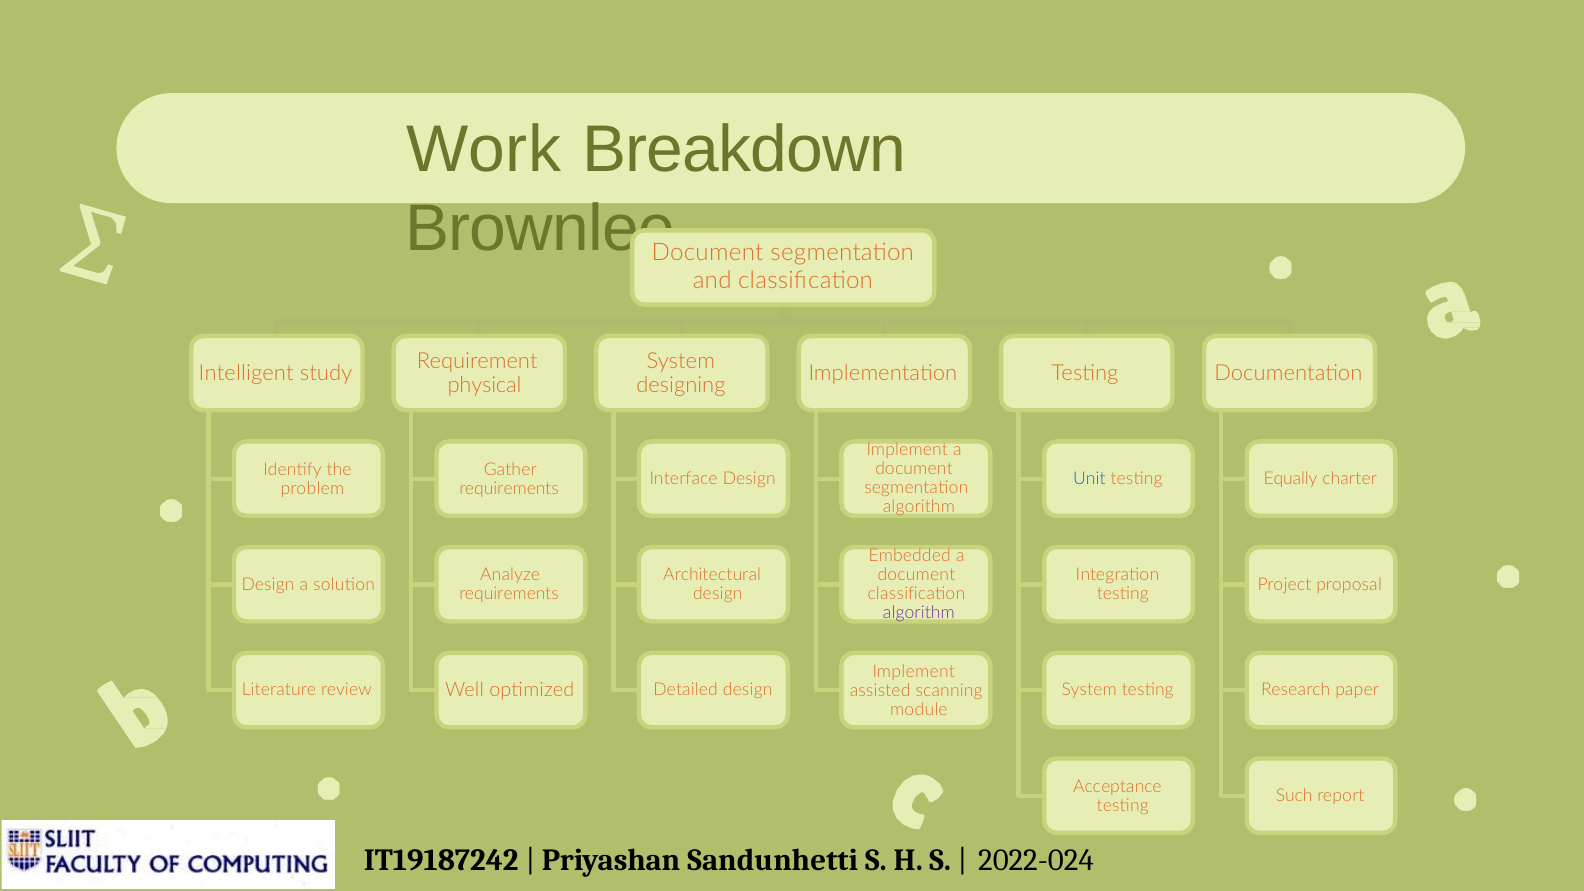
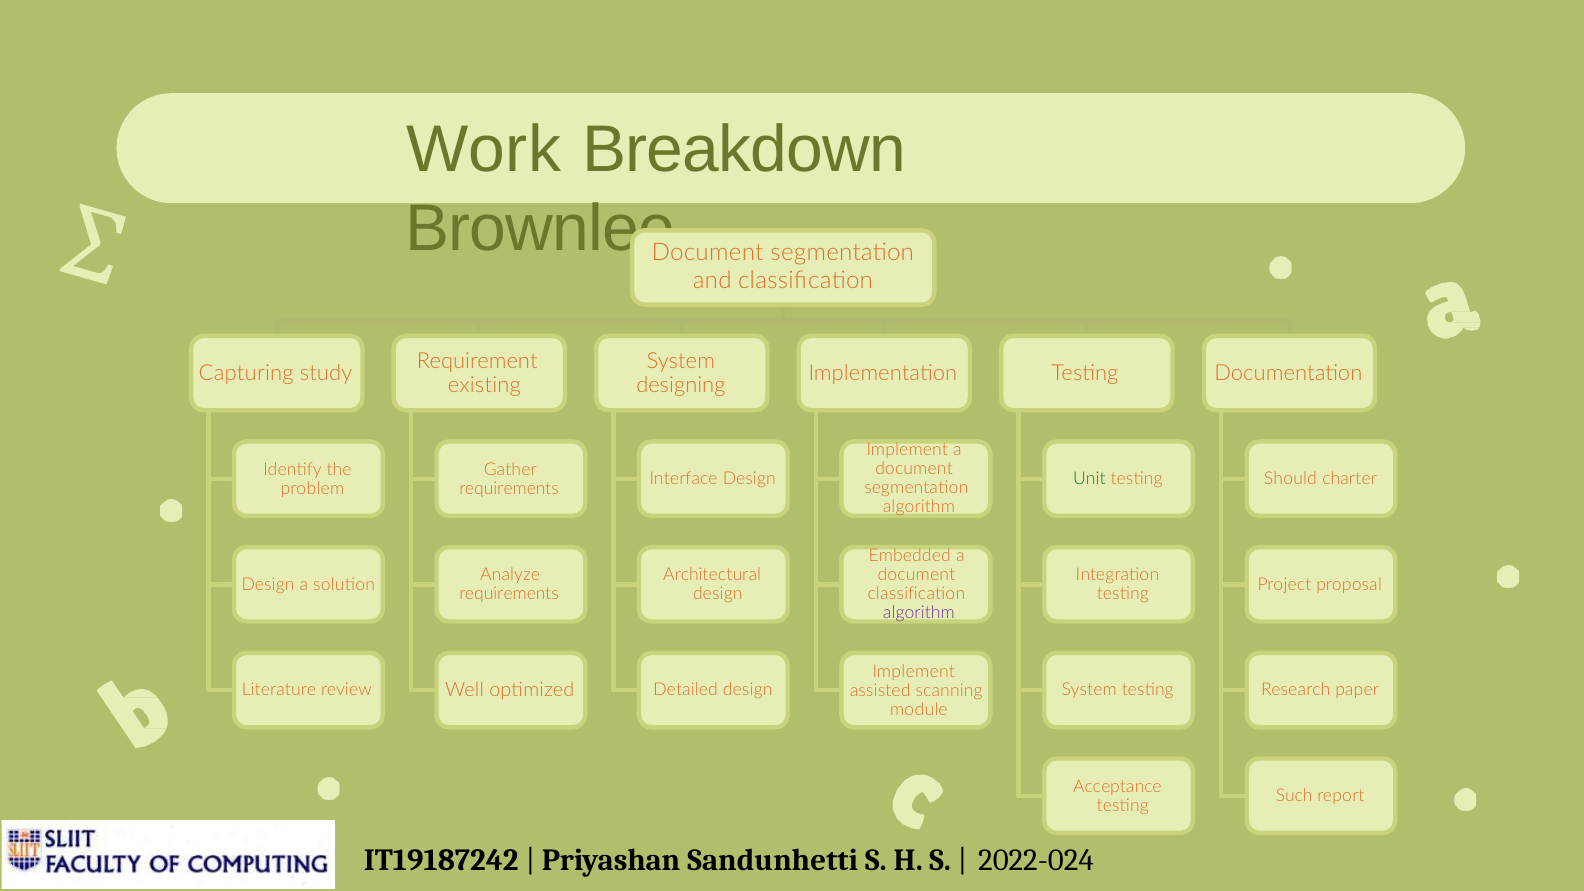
Intelligent: Intelligent -> Capturing
physical: physical -> existing
Unit colour: blue -> green
Equally: Equally -> Should
